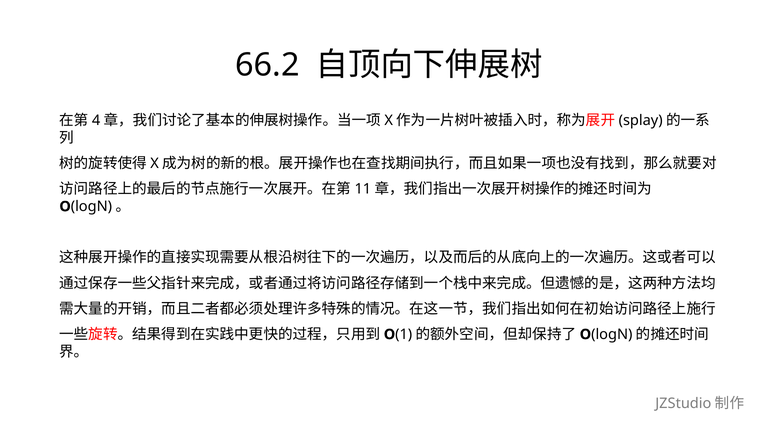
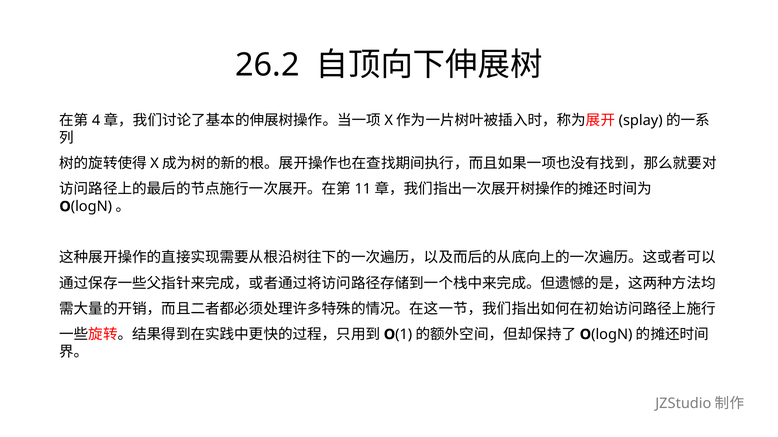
66.2: 66.2 -> 26.2
